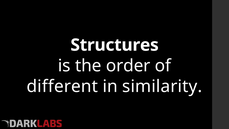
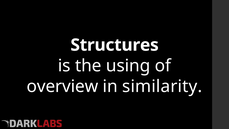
order: order -> using
different: different -> overview
